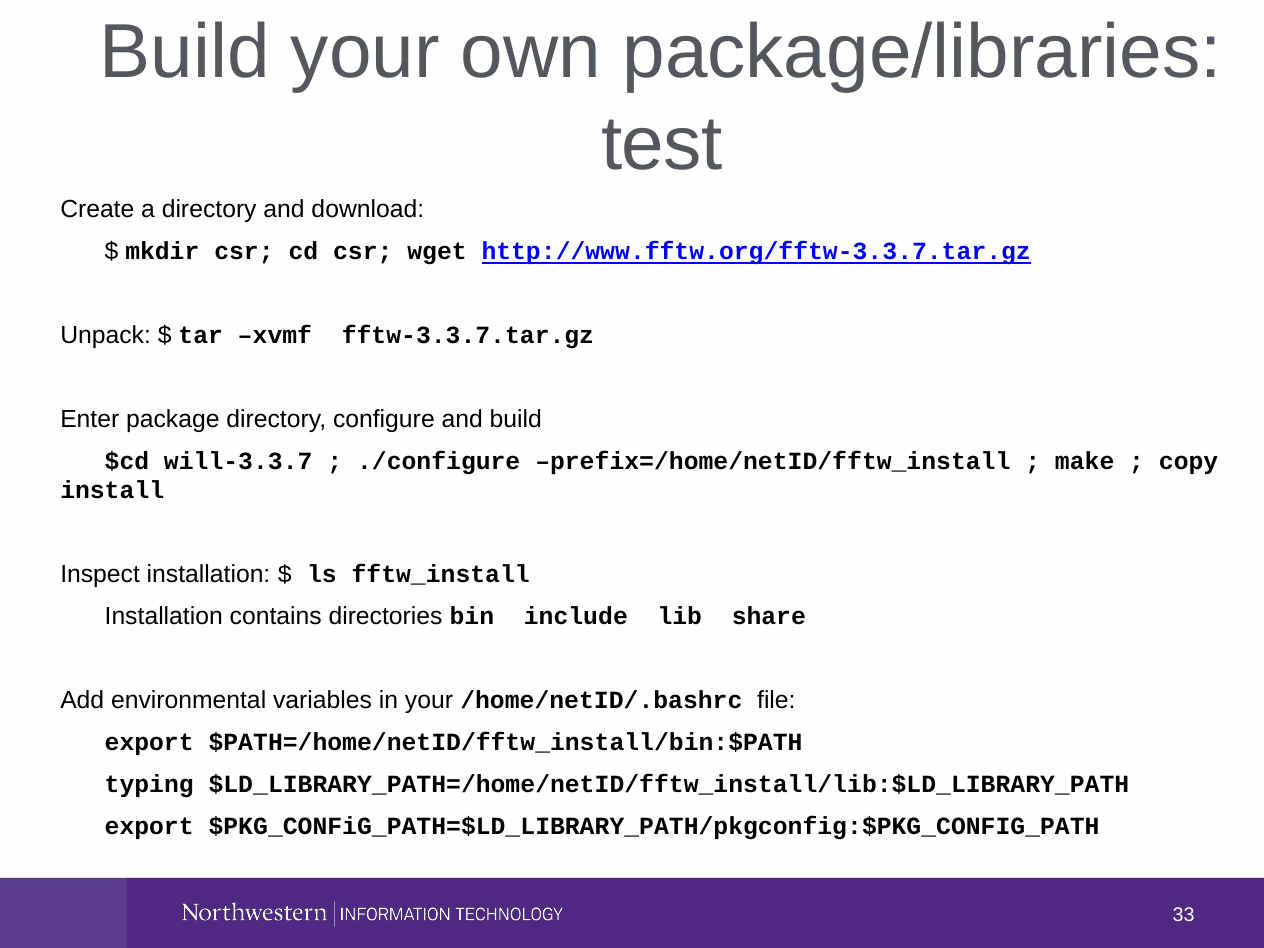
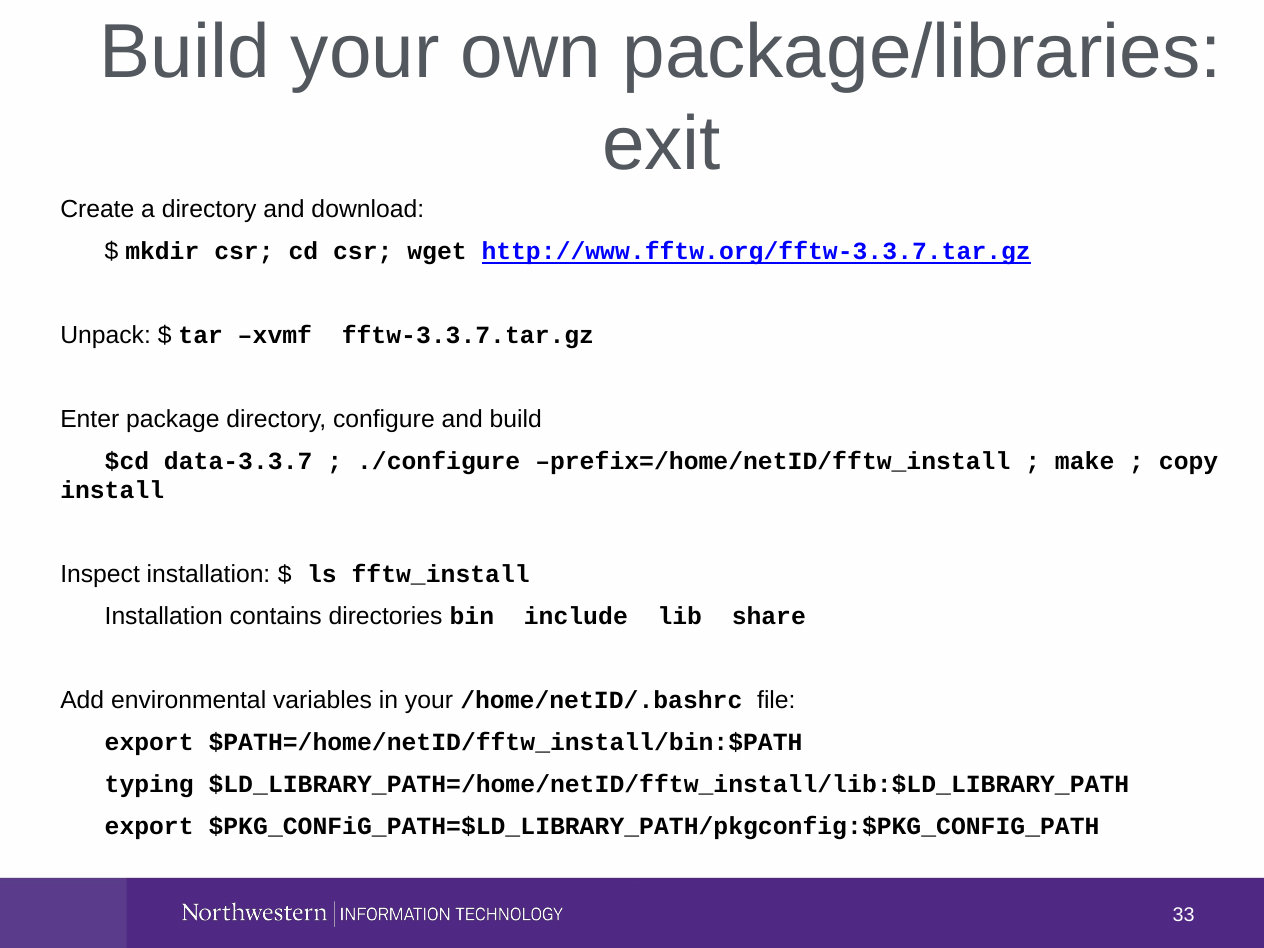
test: test -> exit
will-3.3.7: will-3.3.7 -> data-3.3.7
